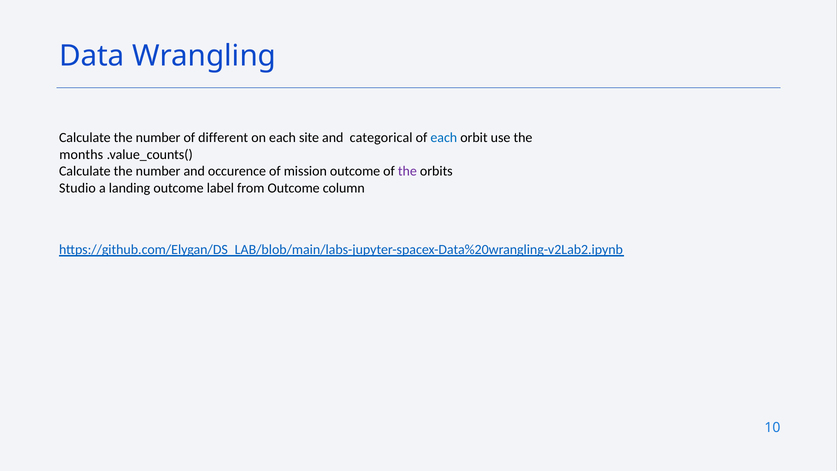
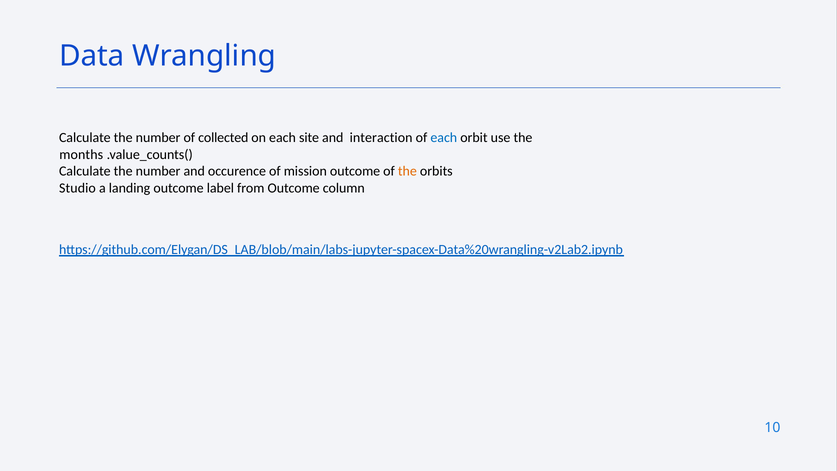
different: different -> collected
categorical: categorical -> interaction
the at (407, 171) colour: purple -> orange
